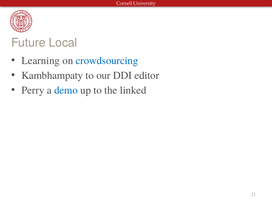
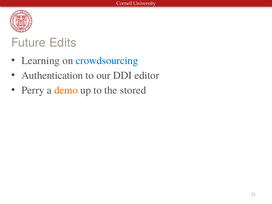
Local: Local -> Edits
Kambhampaty: Kambhampaty -> Authentication
demo colour: blue -> orange
linked: linked -> stored
